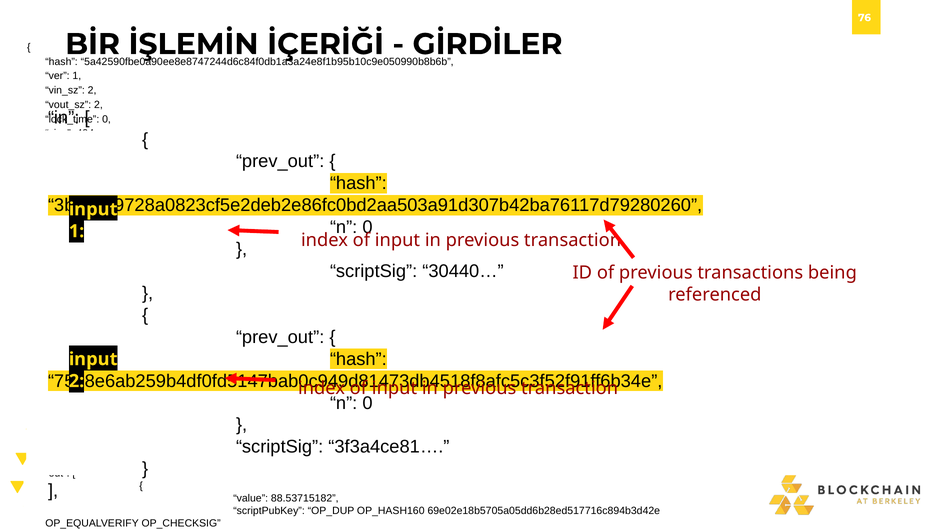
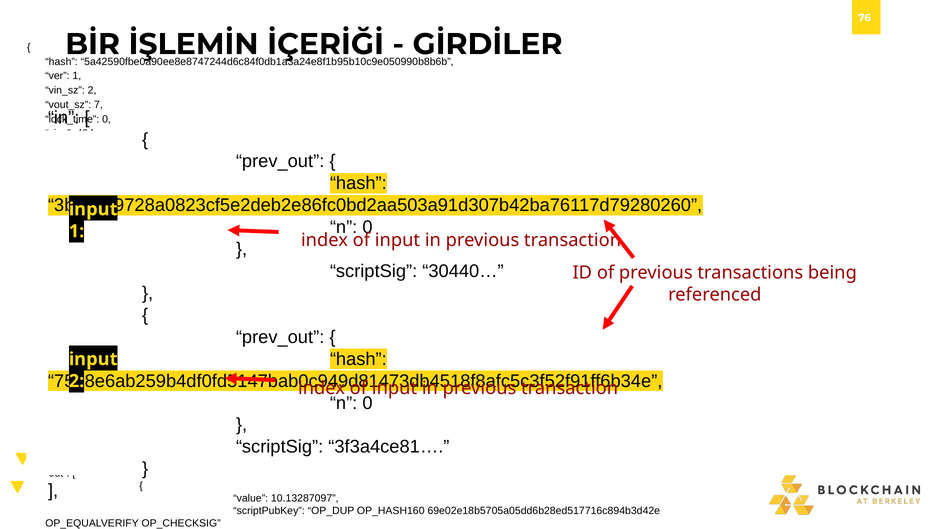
vout_sz 2: 2 -> 7
88.53715182: 88.53715182 -> 10.13287097
